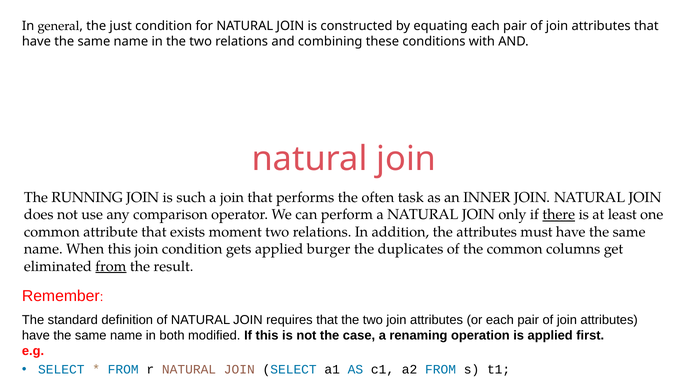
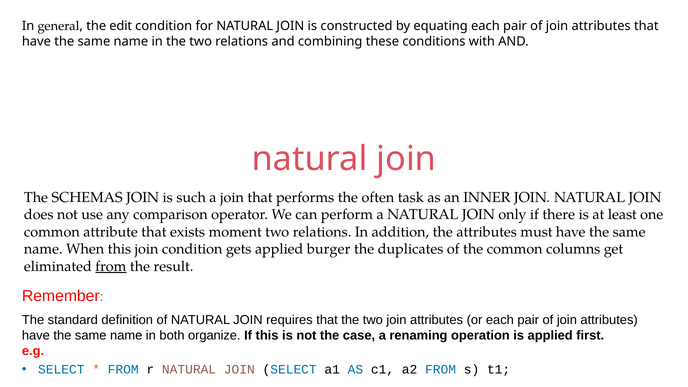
just: just -> edit
RUNNING: RUNNING -> SCHEMAS
there underline: present -> none
modified: modified -> organize
